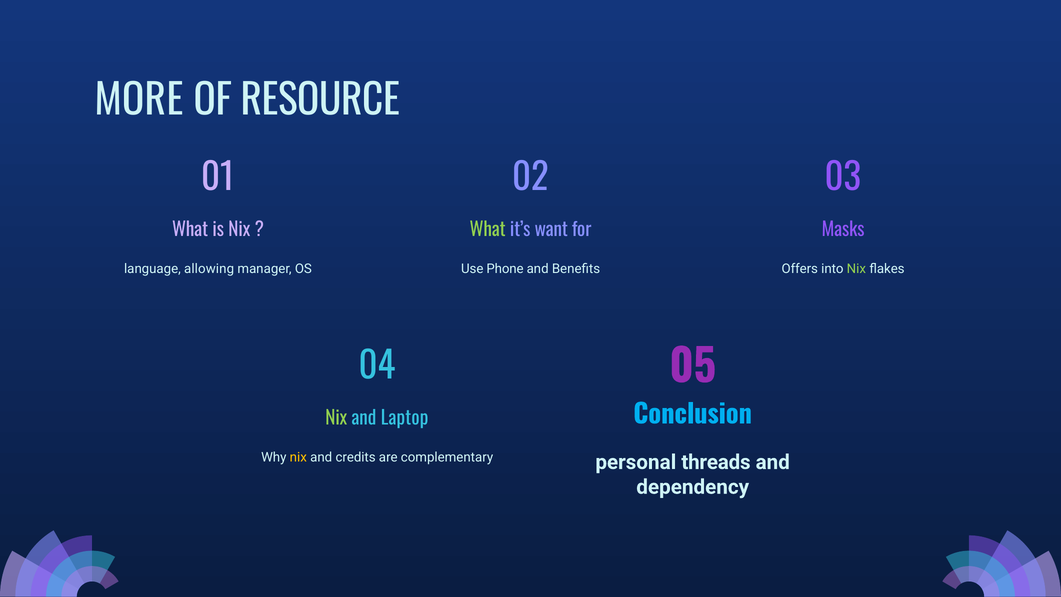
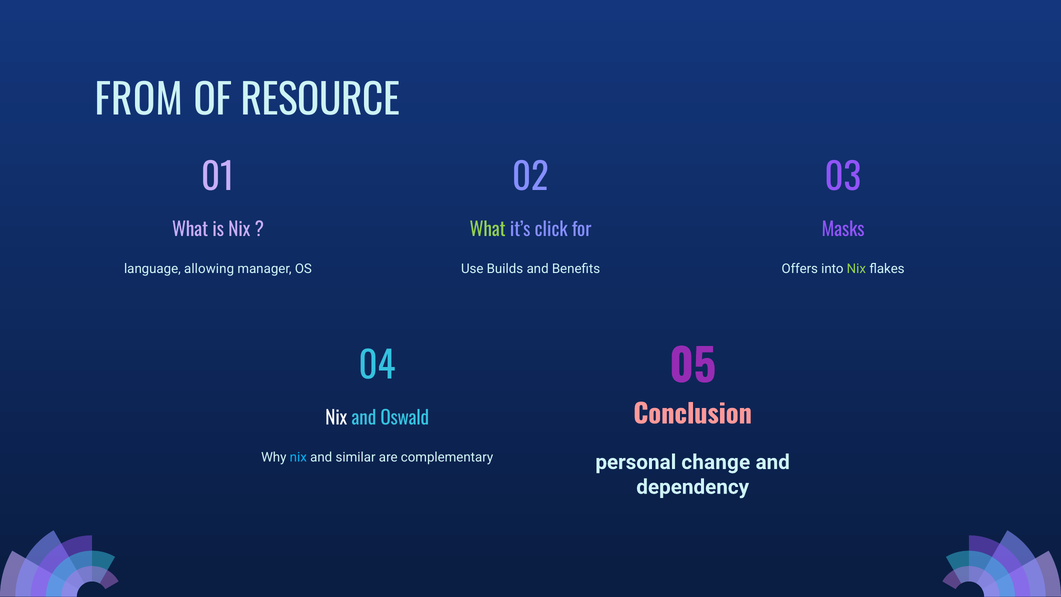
MORE: MORE -> FROM
want: want -> click
Phone: Phone -> Builds
Conclusion colour: light blue -> pink
Nix at (336, 418) colour: light green -> white
Laptop: Laptop -> Oswald
nix at (298, 457) colour: yellow -> light blue
credits: credits -> similar
threads: threads -> change
